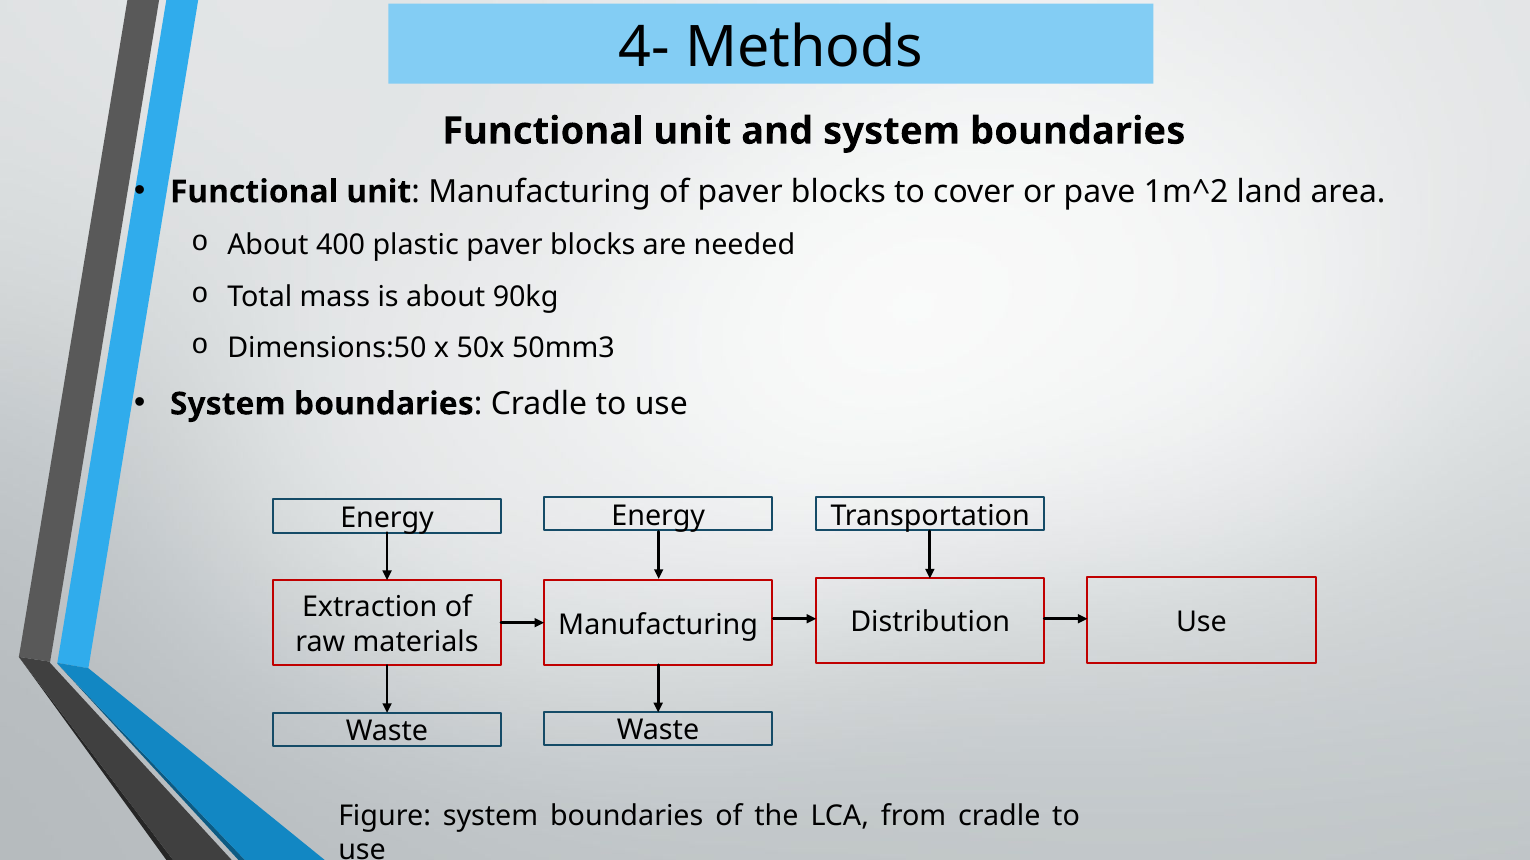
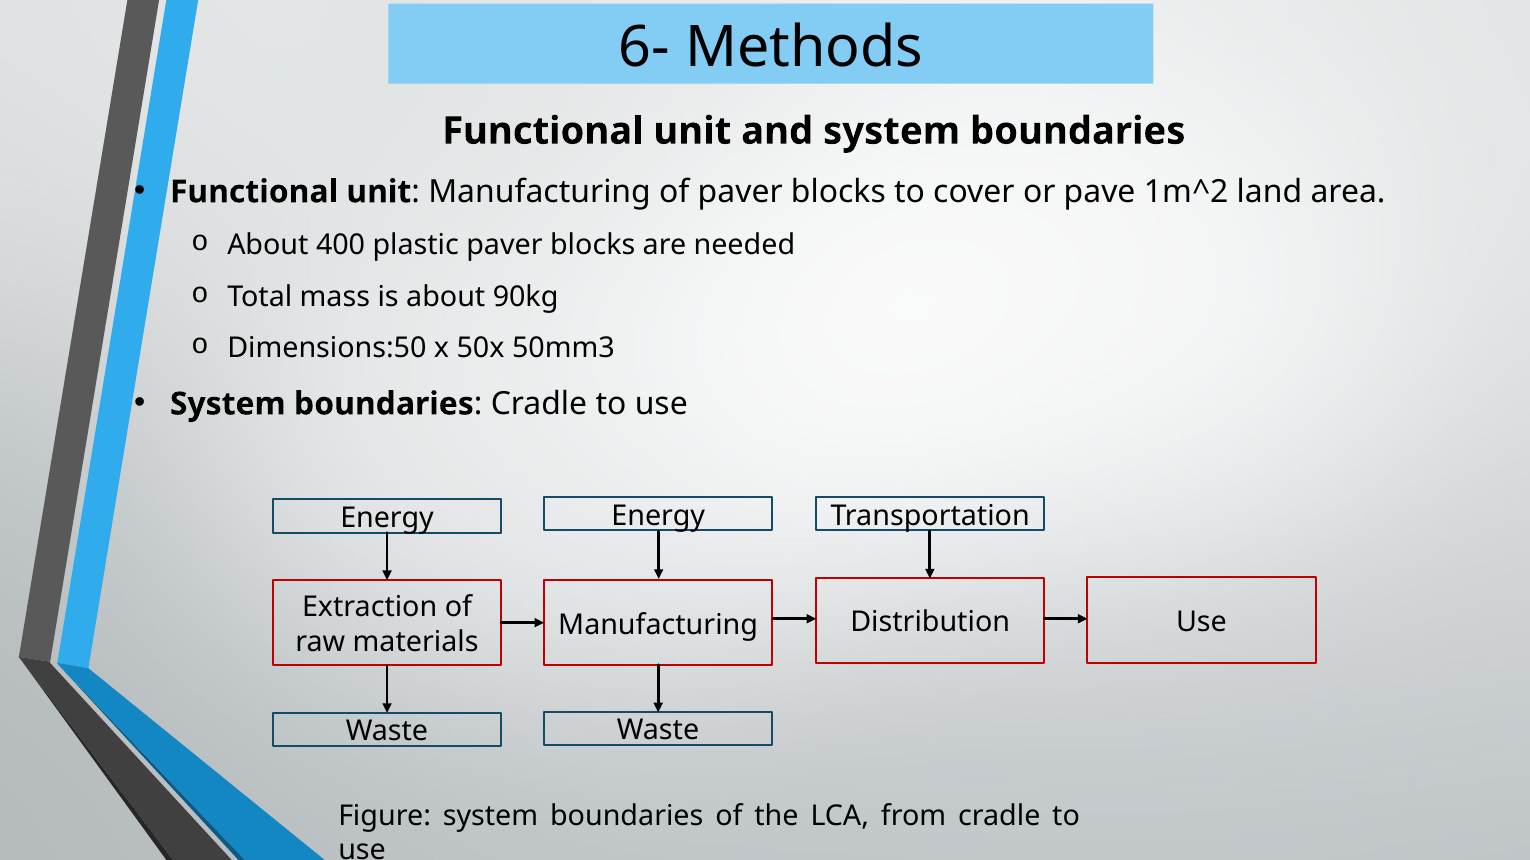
4-: 4- -> 6-
